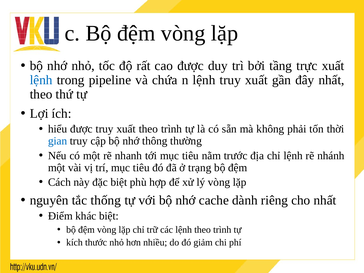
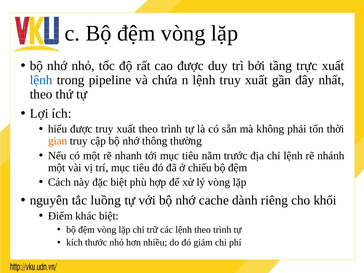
gian colour: blue -> orange
trạng: trạng -> chiếu
thống: thống -> luồng
cho nhất: nhất -> khối
